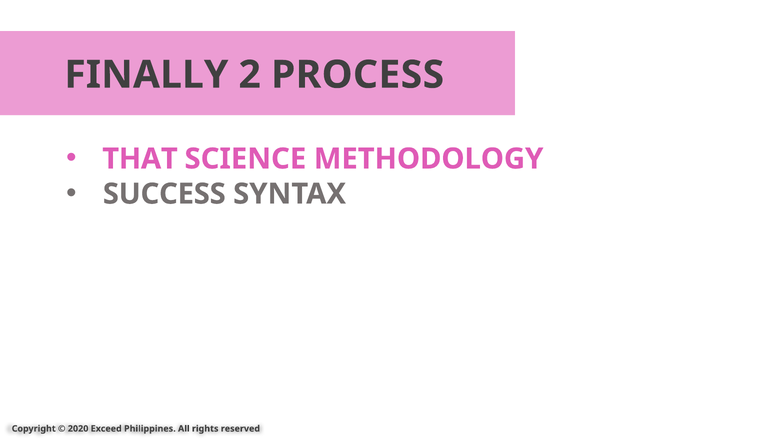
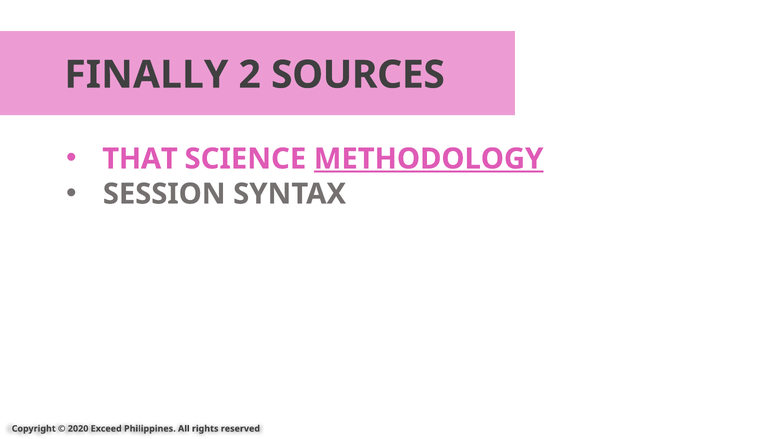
PROCESS: PROCESS -> SOURCES
METHODOLOGY underline: none -> present
SUCCESS: SUCCESS -> SESSION
